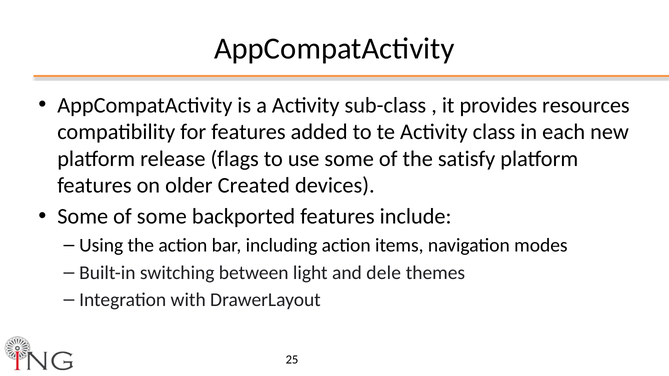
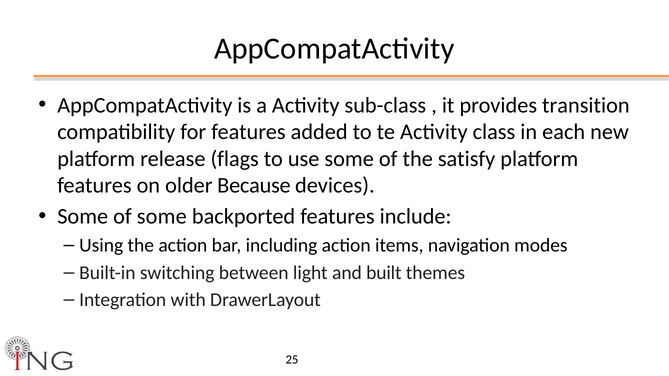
resources: resources -> transition
Created: Created -> Because
dele: dele -> built
